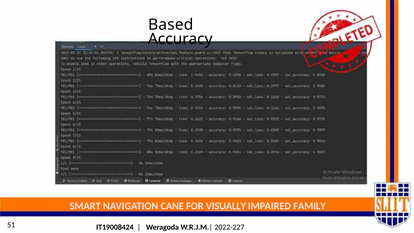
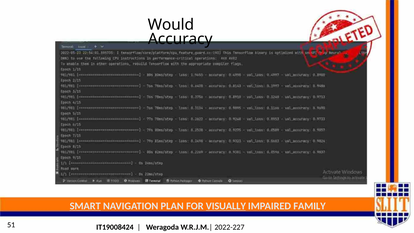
Based: Based -> Would
SMART underline: none -> present
CANE: CANE -> PLAN
